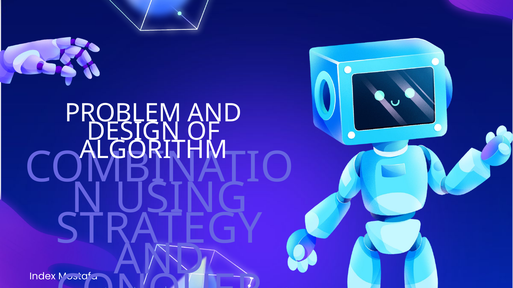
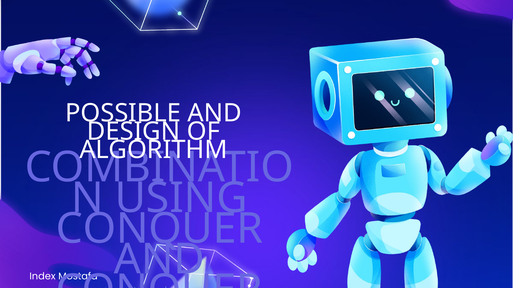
PROBLEM: PROBLEM -> POSSIBLE
STRATEGY at (159, 229): STRATEGY -> CONQUER
